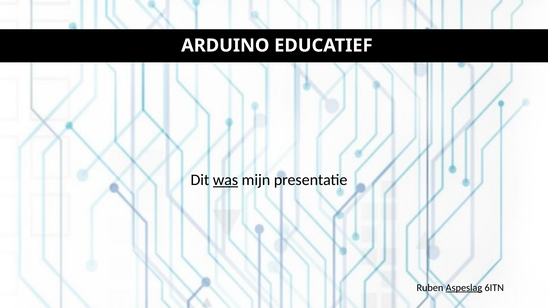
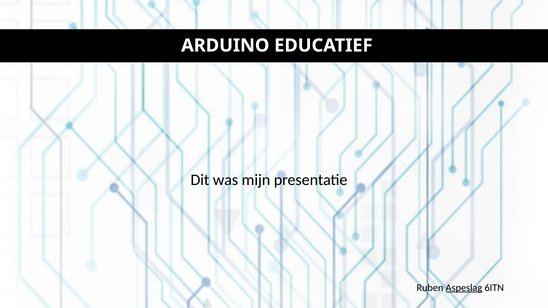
was underline: present -> none
